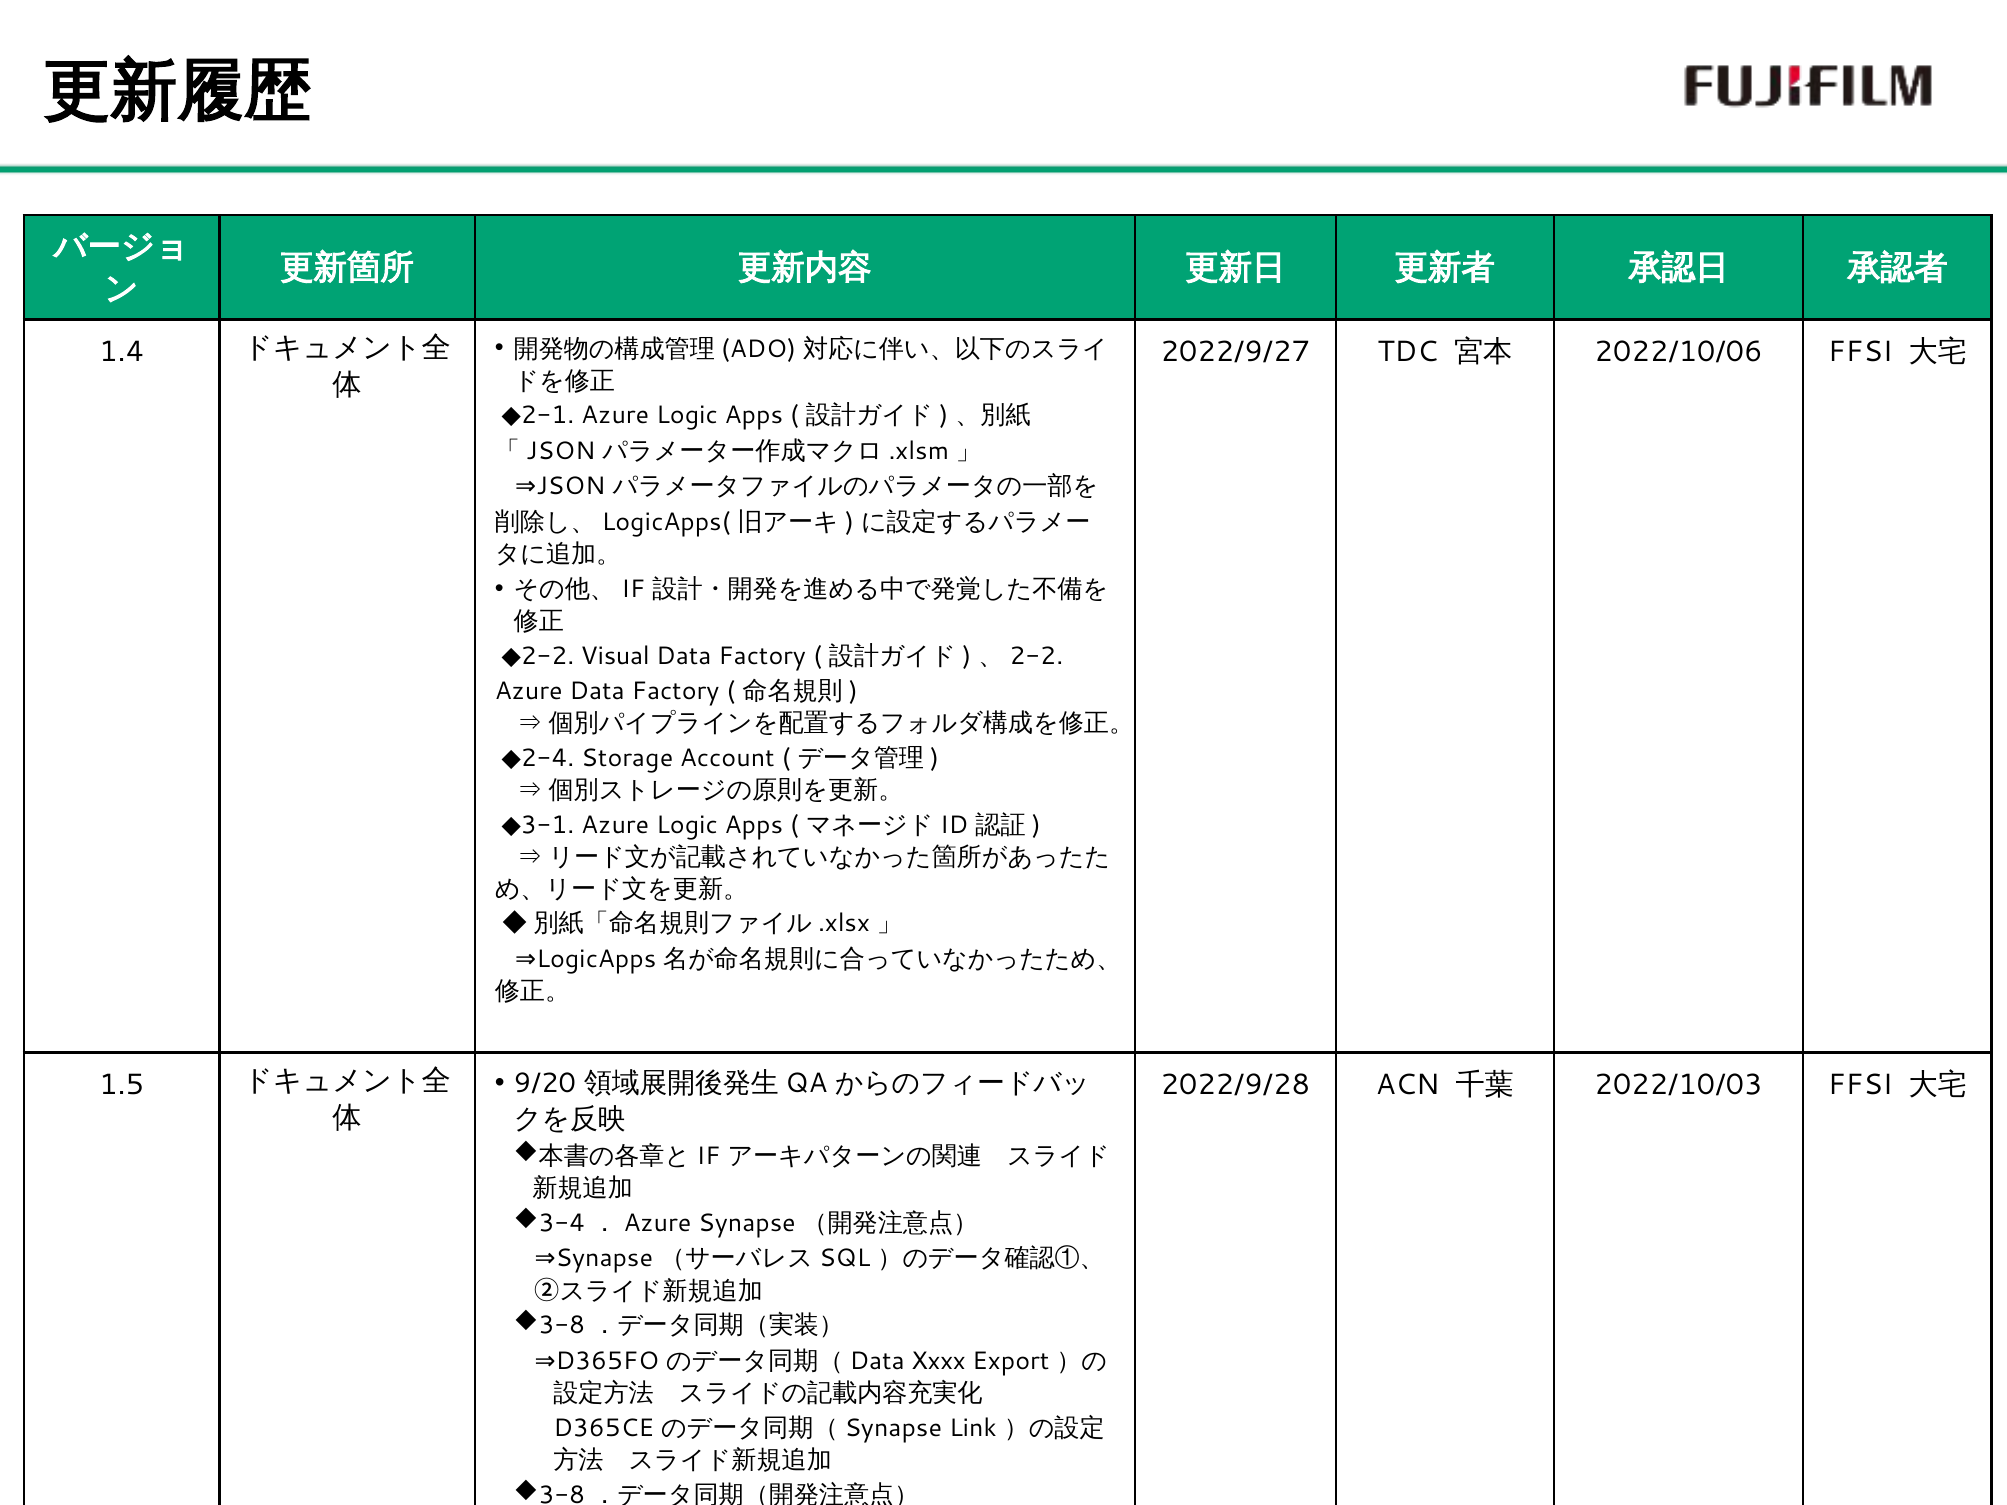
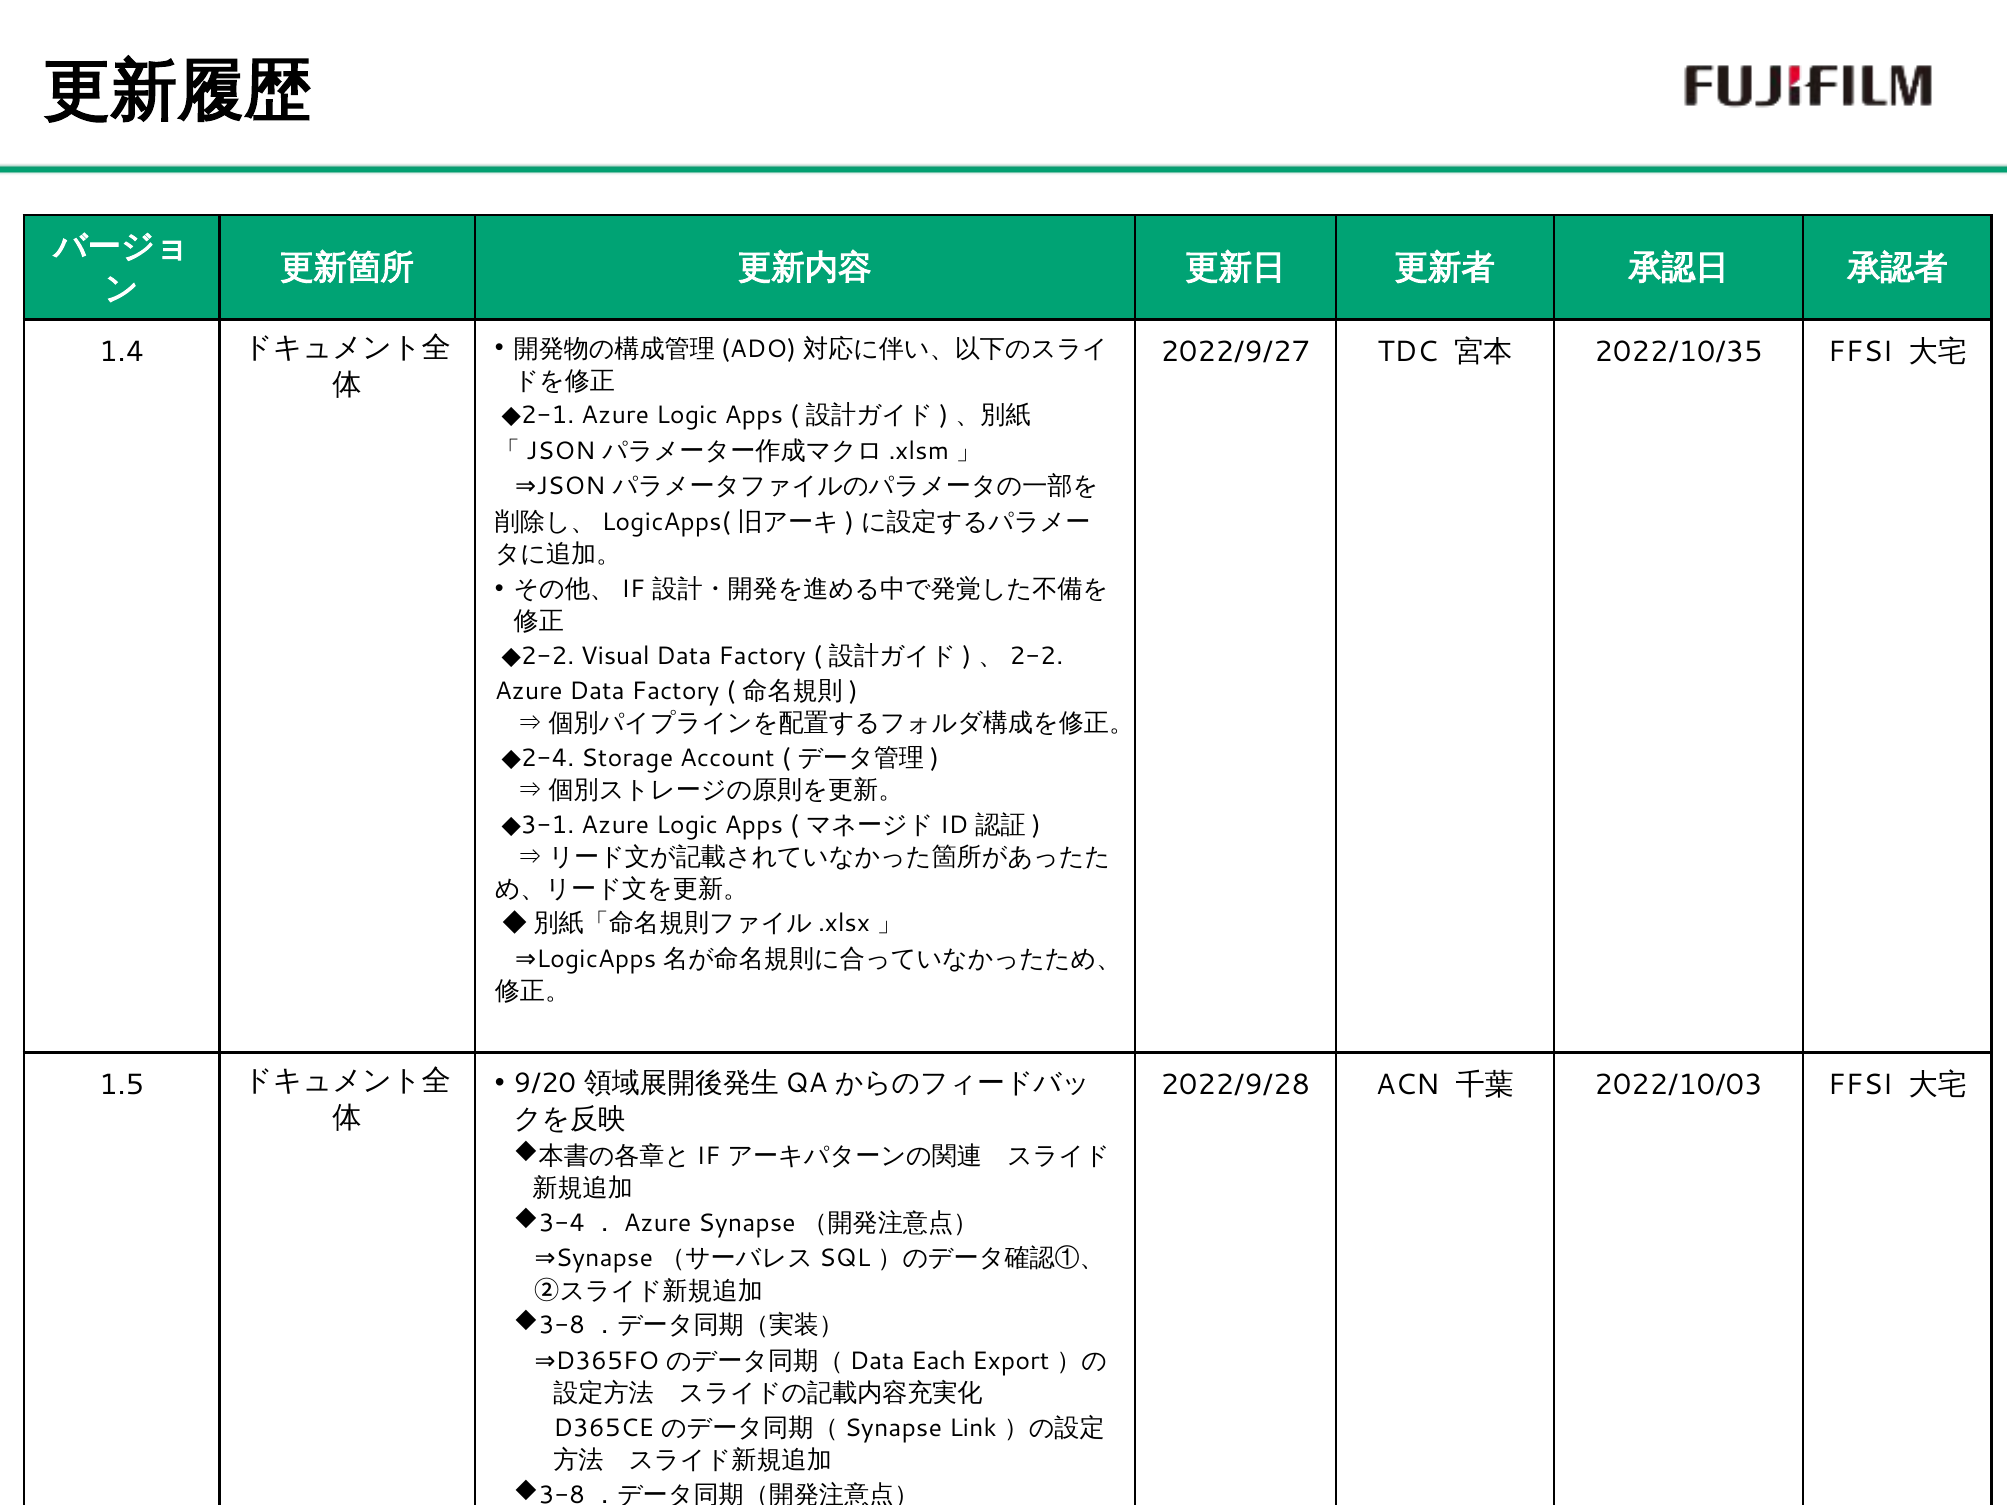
2022/10/06: 2022/10/06 -> 2022/10/35
Xxxx: Xxxx -> Each
